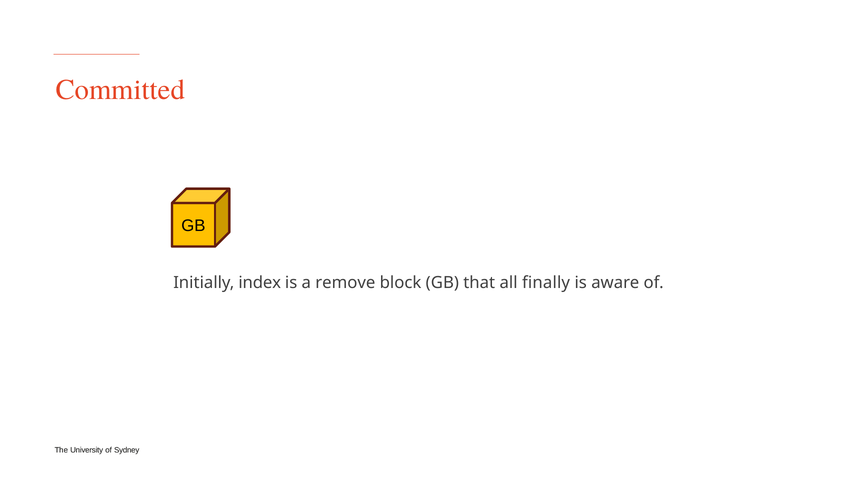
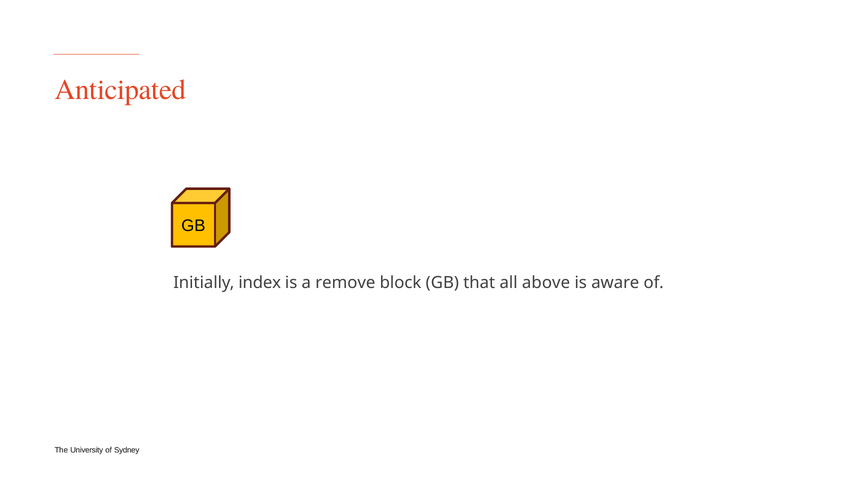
Committed: Committed -> Anticipated
finally: finally -> above
